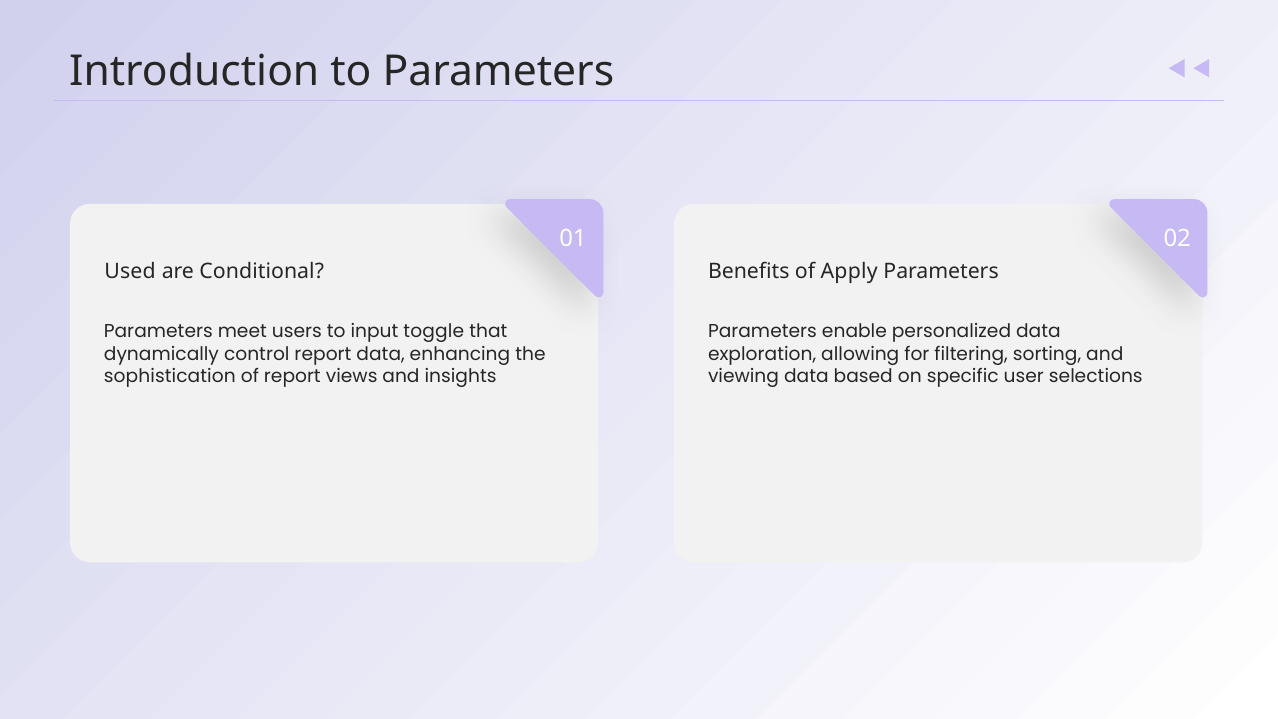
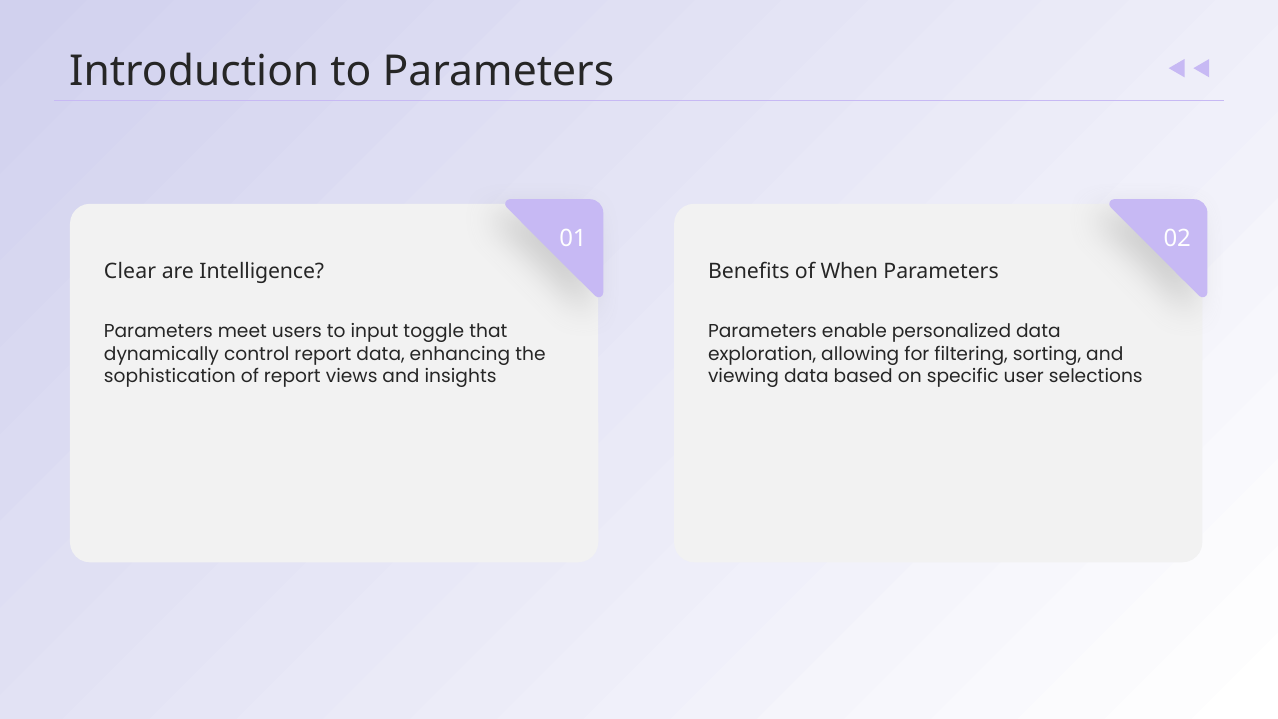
Used: Used -> Clear
Conditional: Conditional -> Intelligence
Apply: Apply -> When
